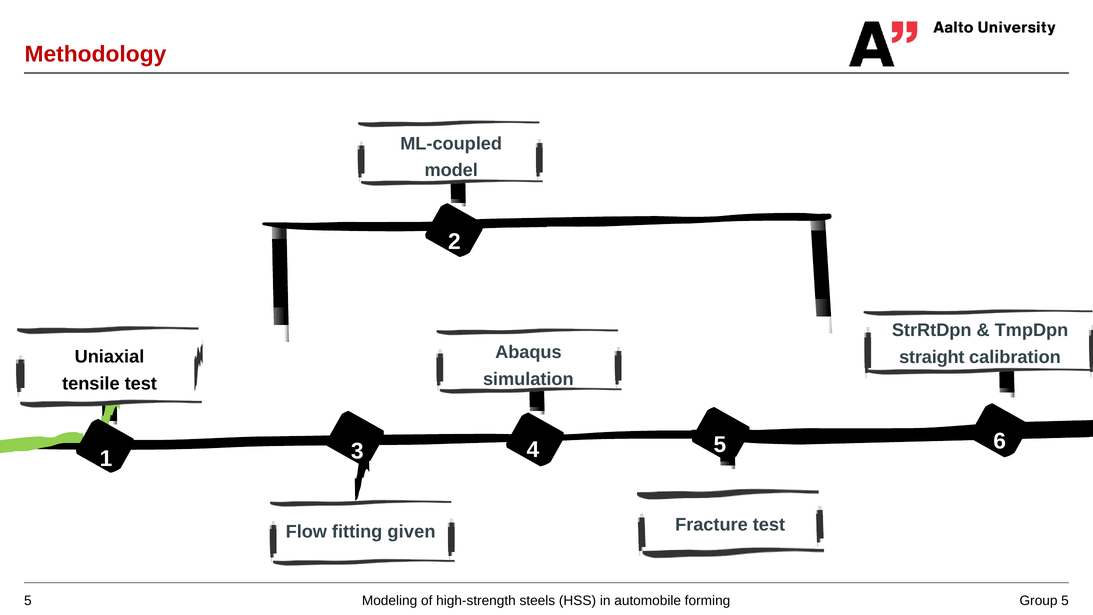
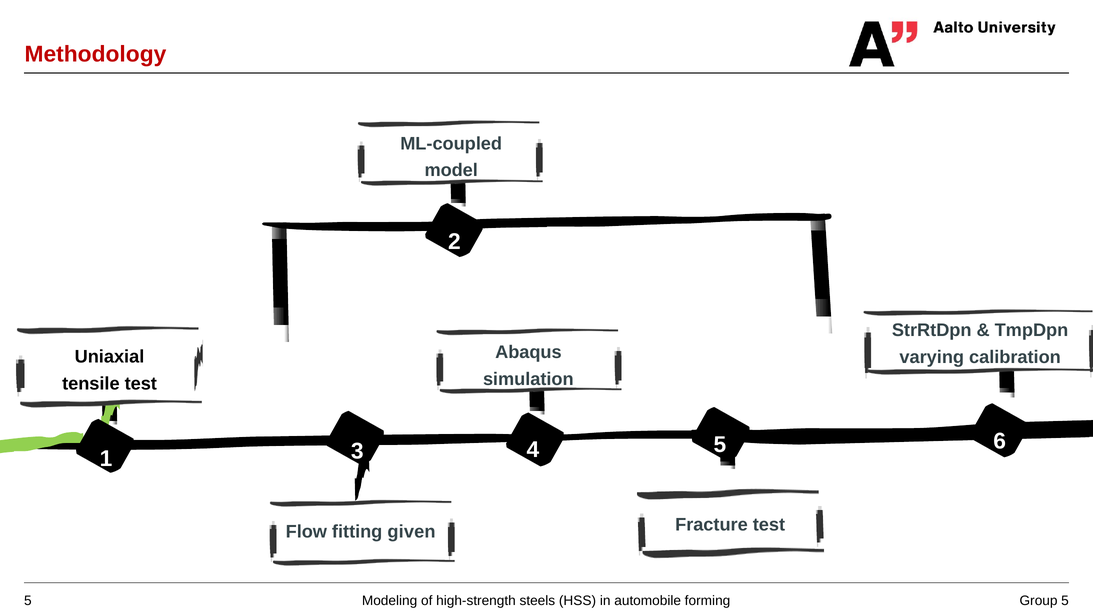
straight: straight -> varying
